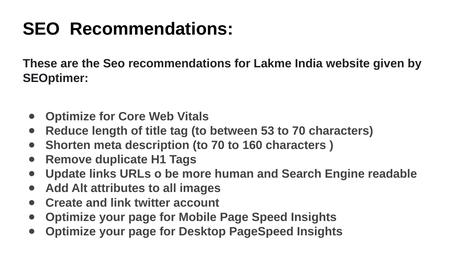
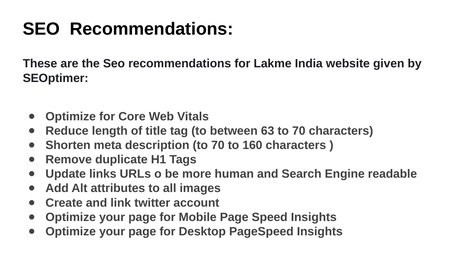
53: 53 -> 63
